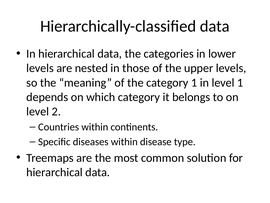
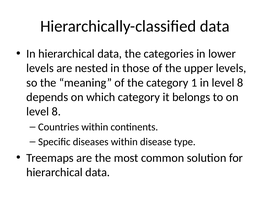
in level 1: 1 -> 8
2 at (56, 111): 2 -> 8
